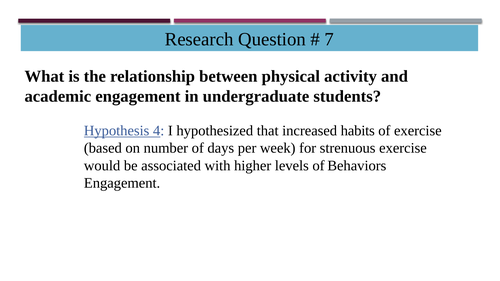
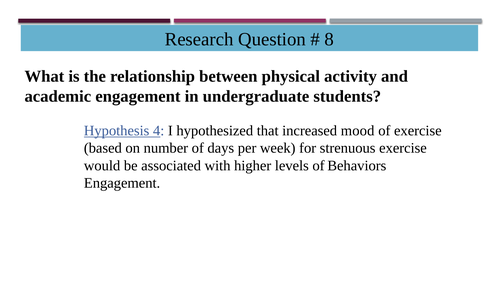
7: 7 -> 8
habits: habits -> mood
